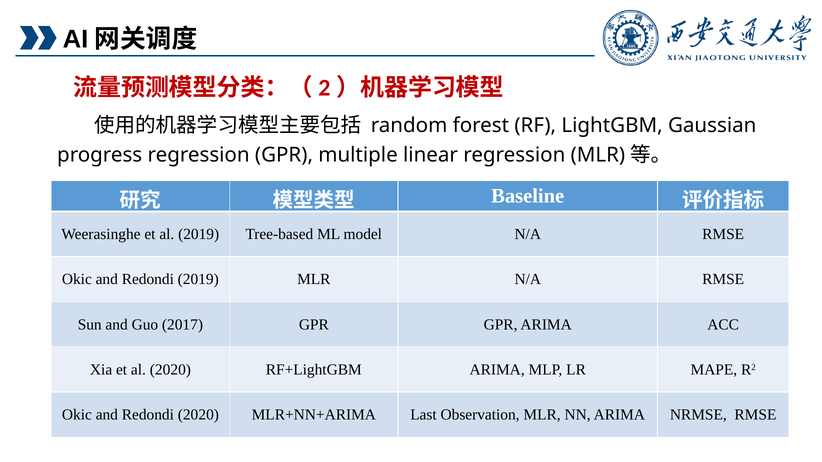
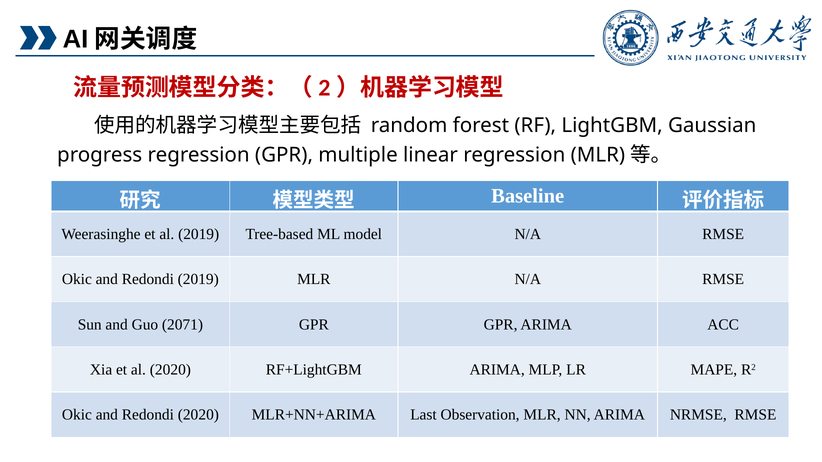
2017: 2017 -> 2071
